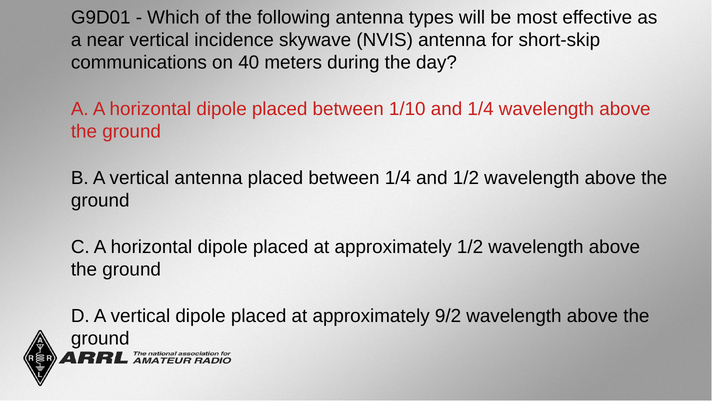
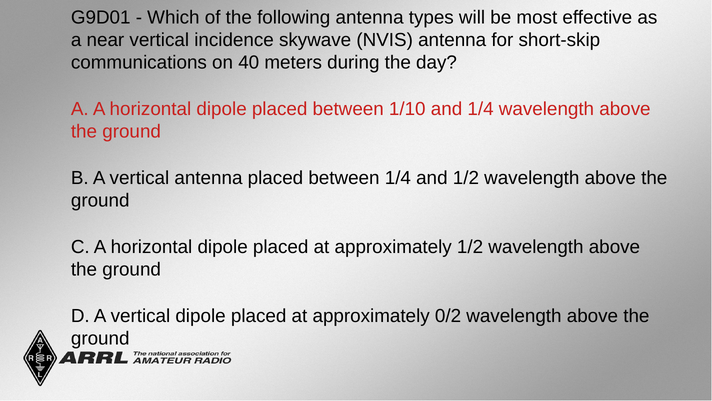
9/2: 9/2 -> 0/2
